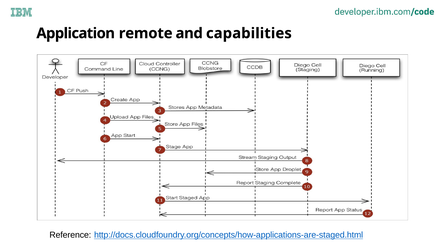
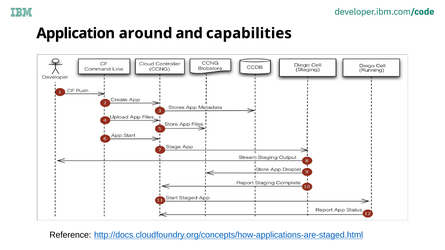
remote: remote -> around
